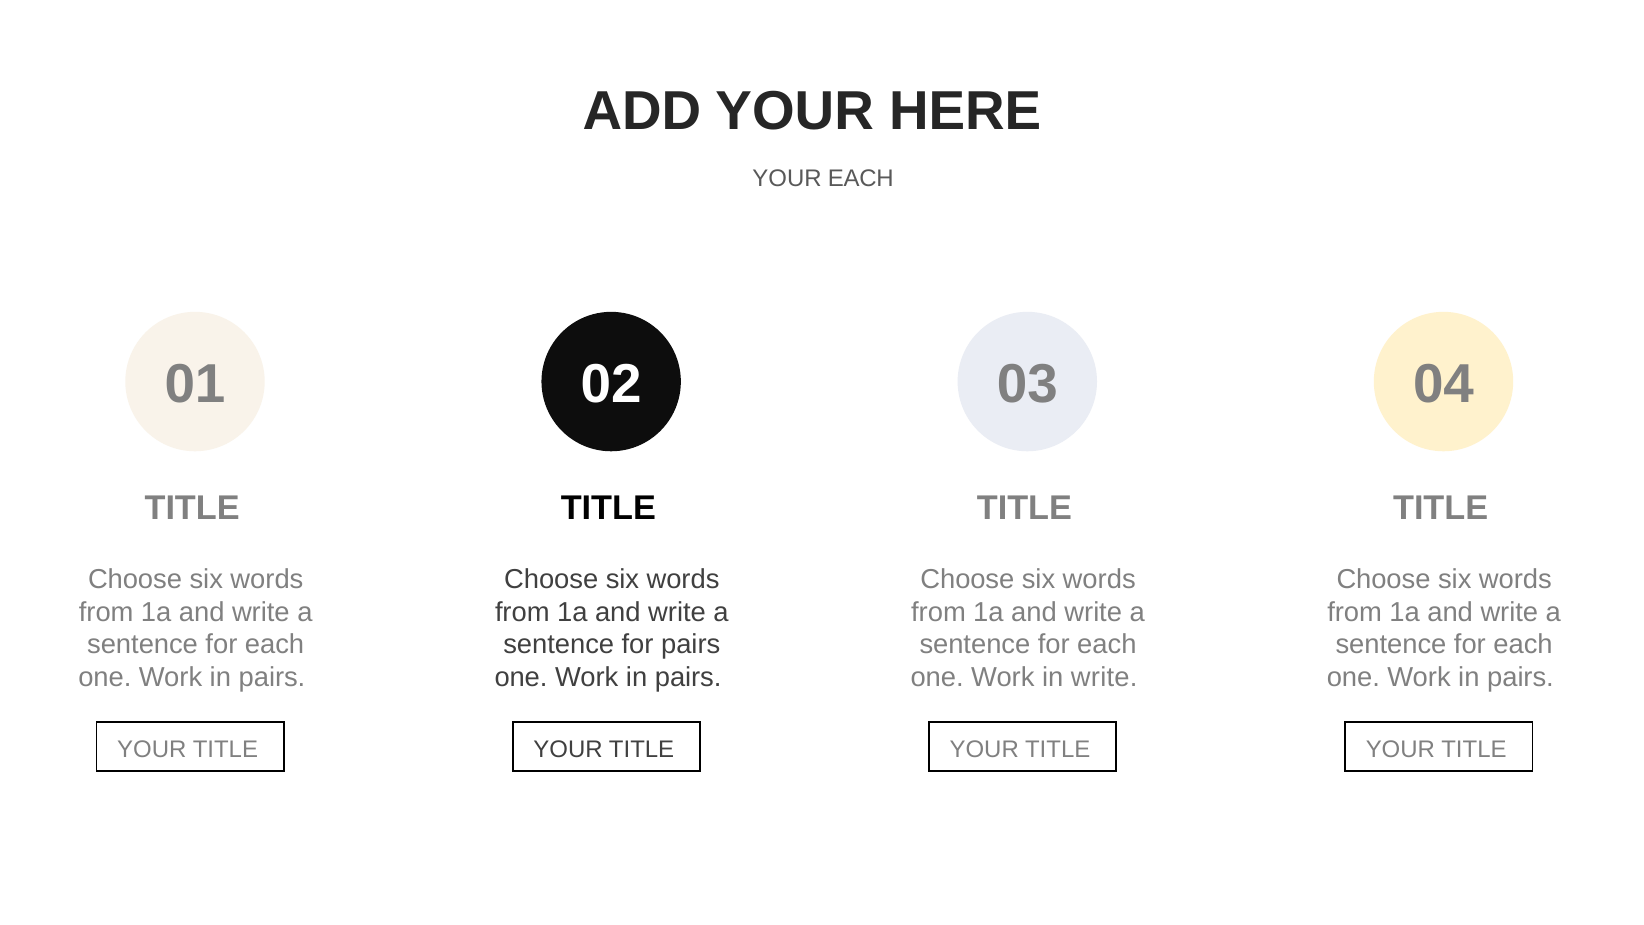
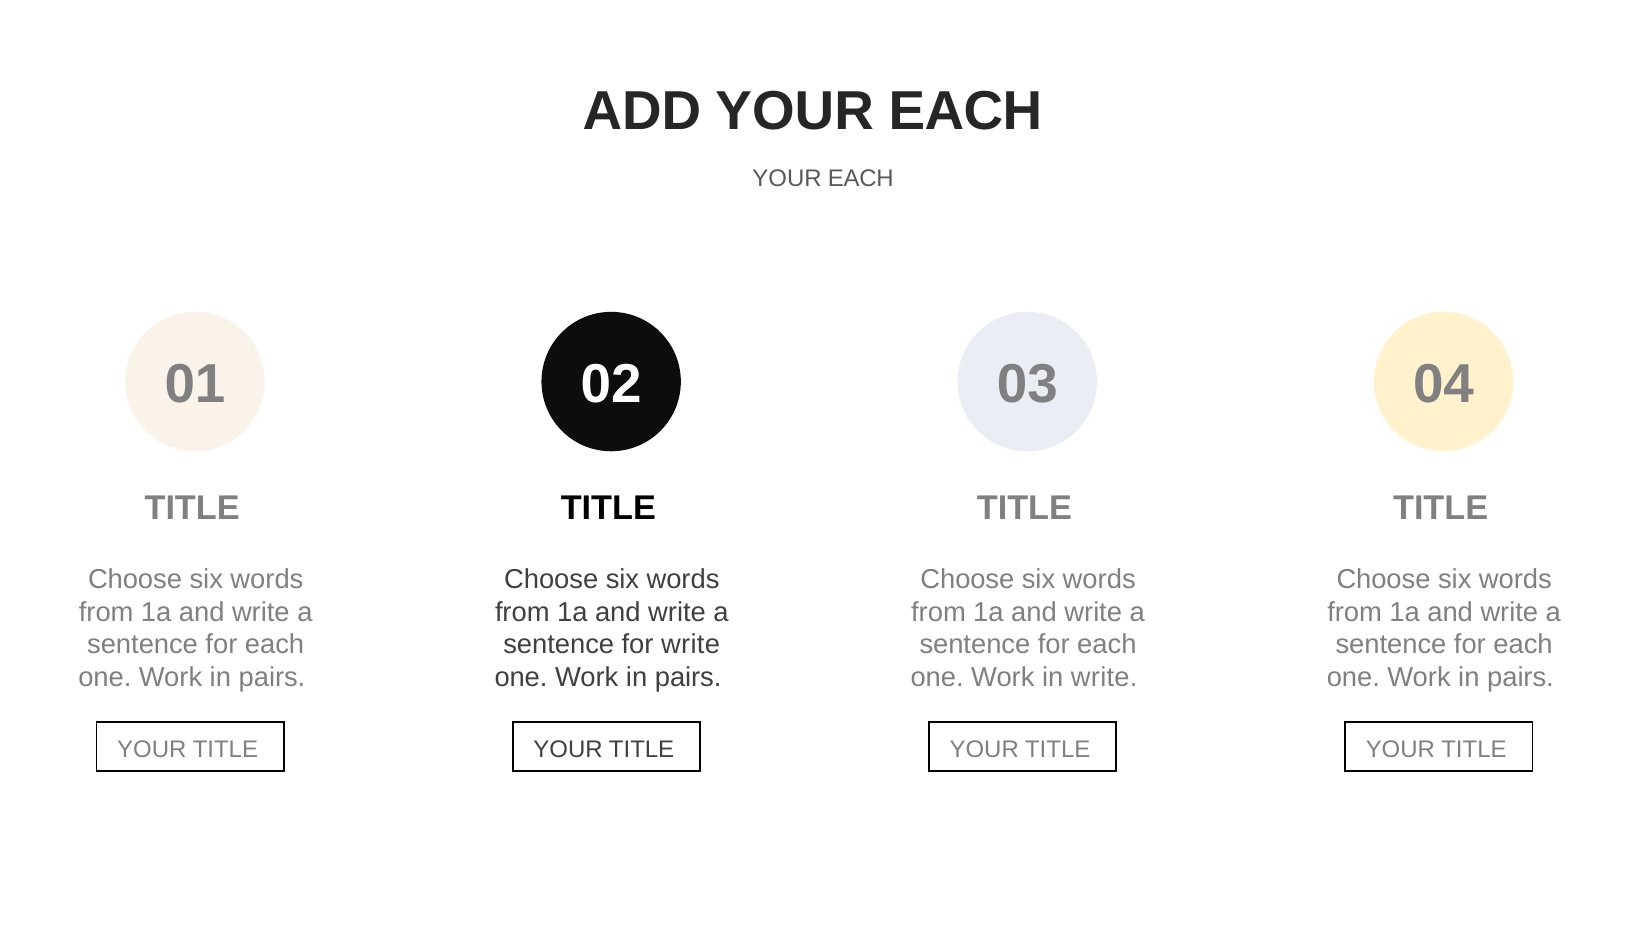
ADD YOUR HERE: HERE -> EACH
for pairs: pairs -> write
